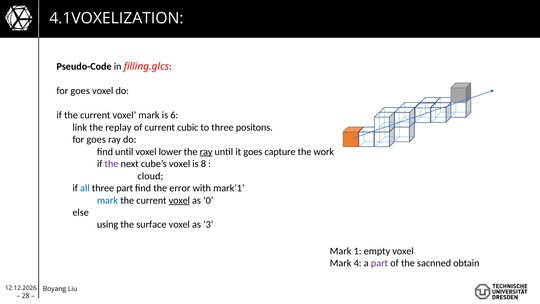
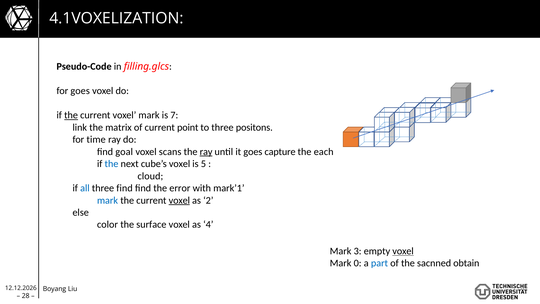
the at (71, 115) underline: none -> present
6: 6 -> 7
replay: replay -> matrix
cubic: cubic -> point
goes at (96, 139): goes -> time
find until: until -> goal
lower: lower -> scans
work: work -> each
the at (112, 164) colour: purple -> blue
8: 8 -> 5
three part: part -> find
0: 0 -> 2
using: using -> color
3: 3 -> 4
1: 1 -> 3
voxel at (403, 251) underline: none -> present
4: 4 -> 0
part at (379, 263) colour: purple -> blue
